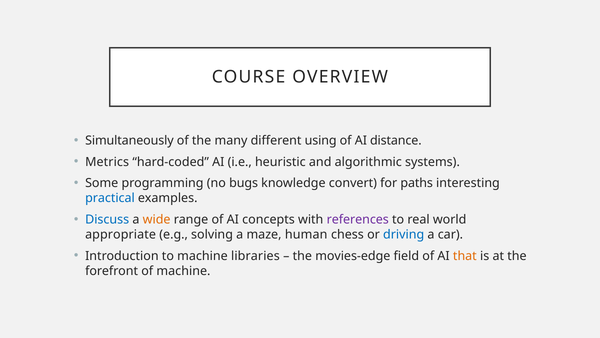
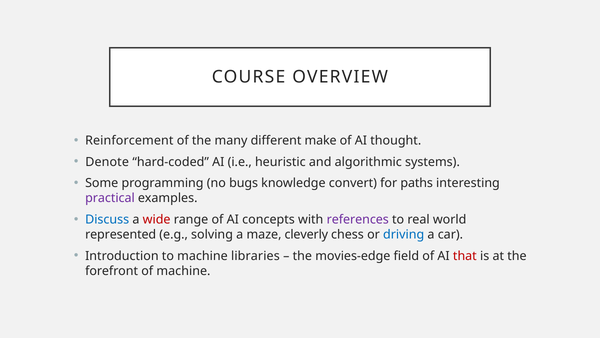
Simultaneously: Simultaneously -> Reinforcement
using: using -> make
distance: distance -> thought
Metrics: Metrics -> Denote
practical colour: blue -> purple
wide colour: orange -> red
appropriate: appropriate -> represented
human: human -> cleverly
that colour: orange -> red
